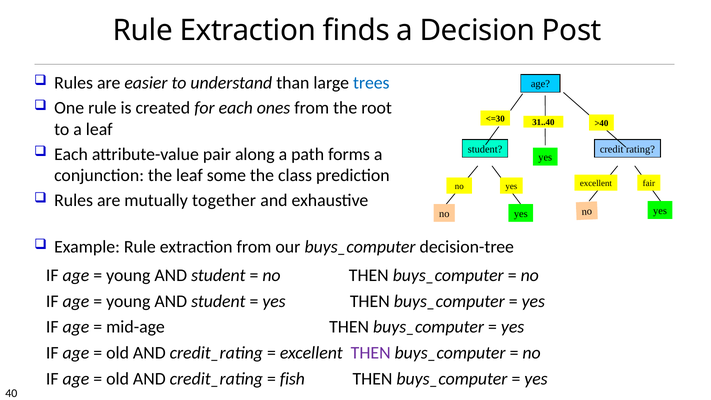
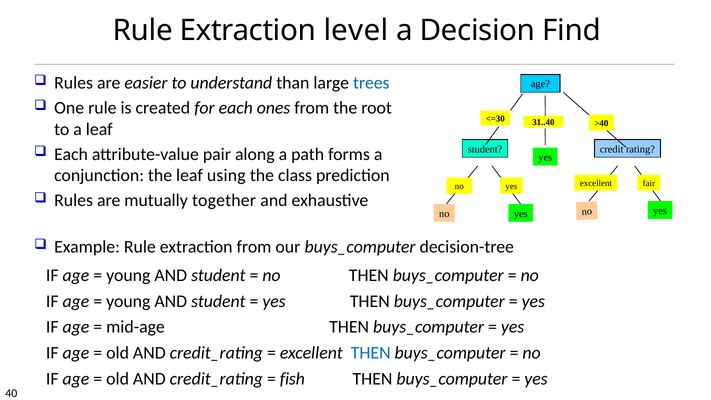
finds: finds -> level
Post: Post -> Find
some: some -> using
THEN at (371, 353) colour: purple -> blue
